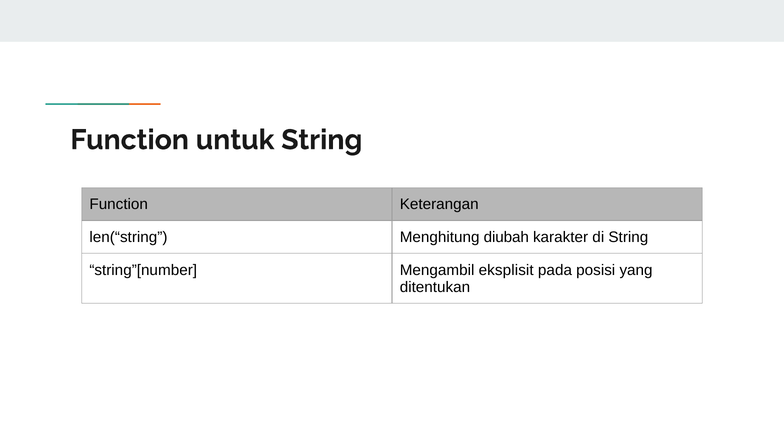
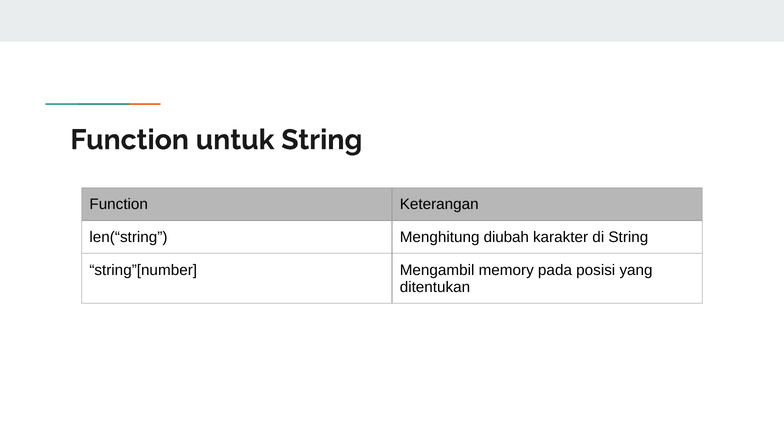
eksplisit: eksplisit -> memory
